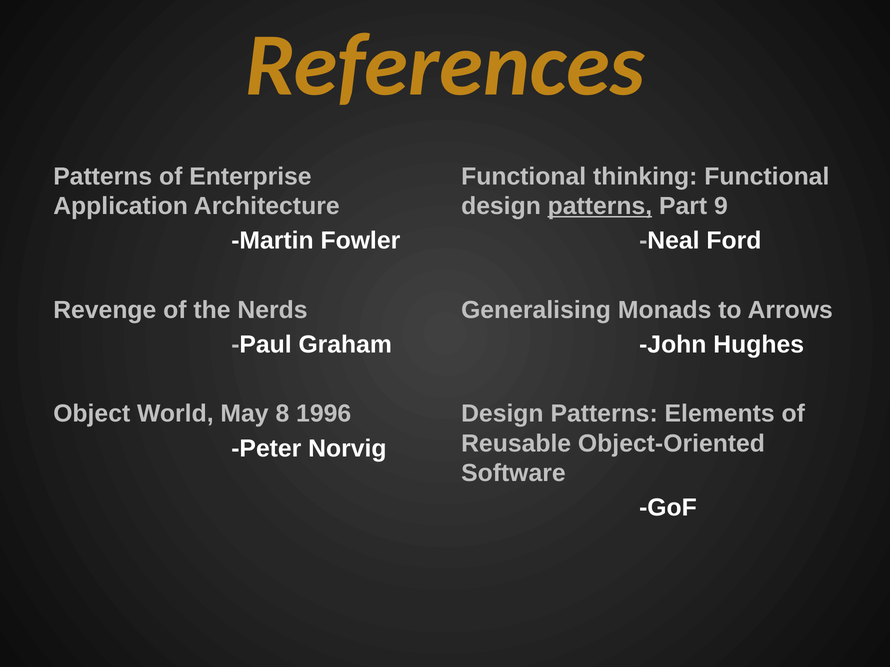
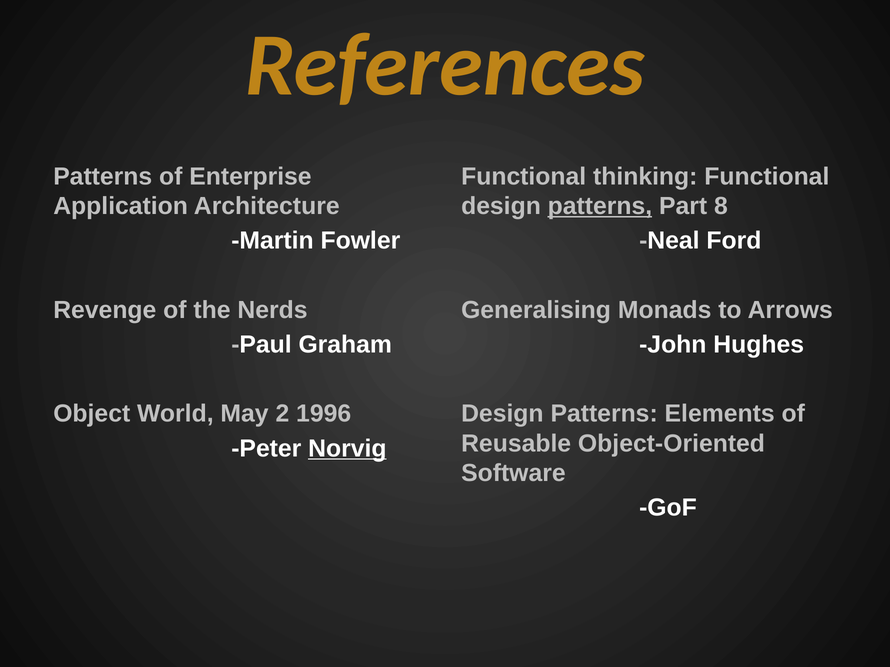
9: 9 -> 8
8: 8 -> 2
Norvig underline: none -> present
